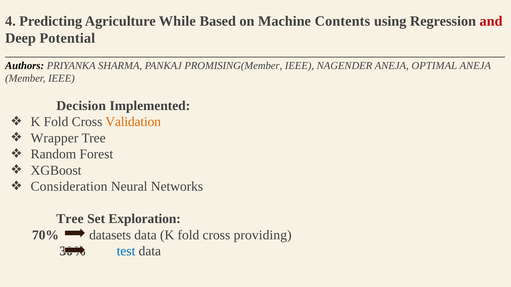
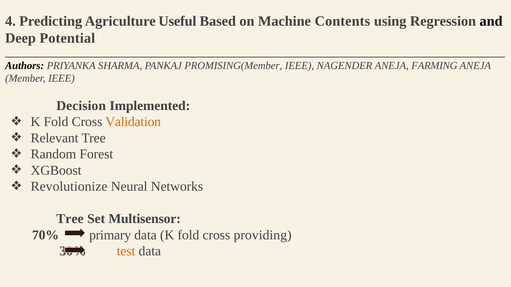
While: While -> Useful
and colour: red -> black
OPTIMAL: OPTIMAL -> FARMING
Wrapper: Wrapper -> Relevant
Consideration: Consideration -> Revolutionize
Exploration: Exploration -> Multisensor
datasets: datasets -> primary
test colour: blue -> orange
